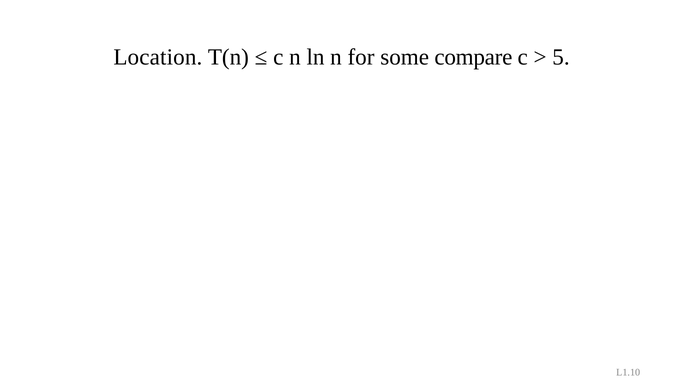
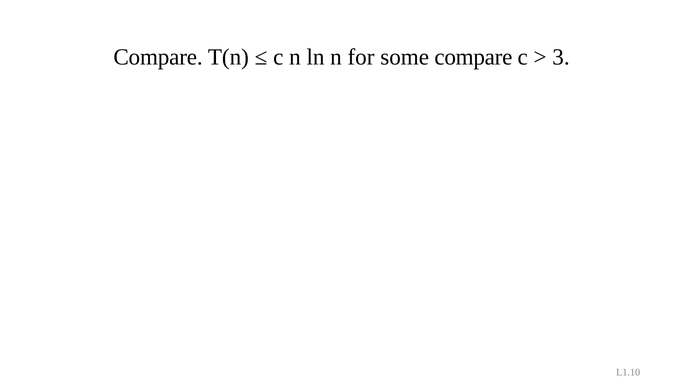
Location at (158, 57): Location -> Compare
5: 5 -> 3
